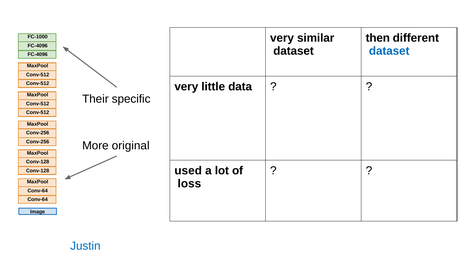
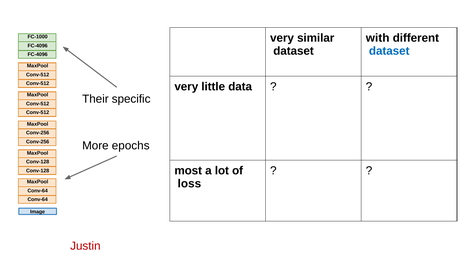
then: then -> with
original: original -> epochs
used: used -> most
Justin colour: blue -> red
